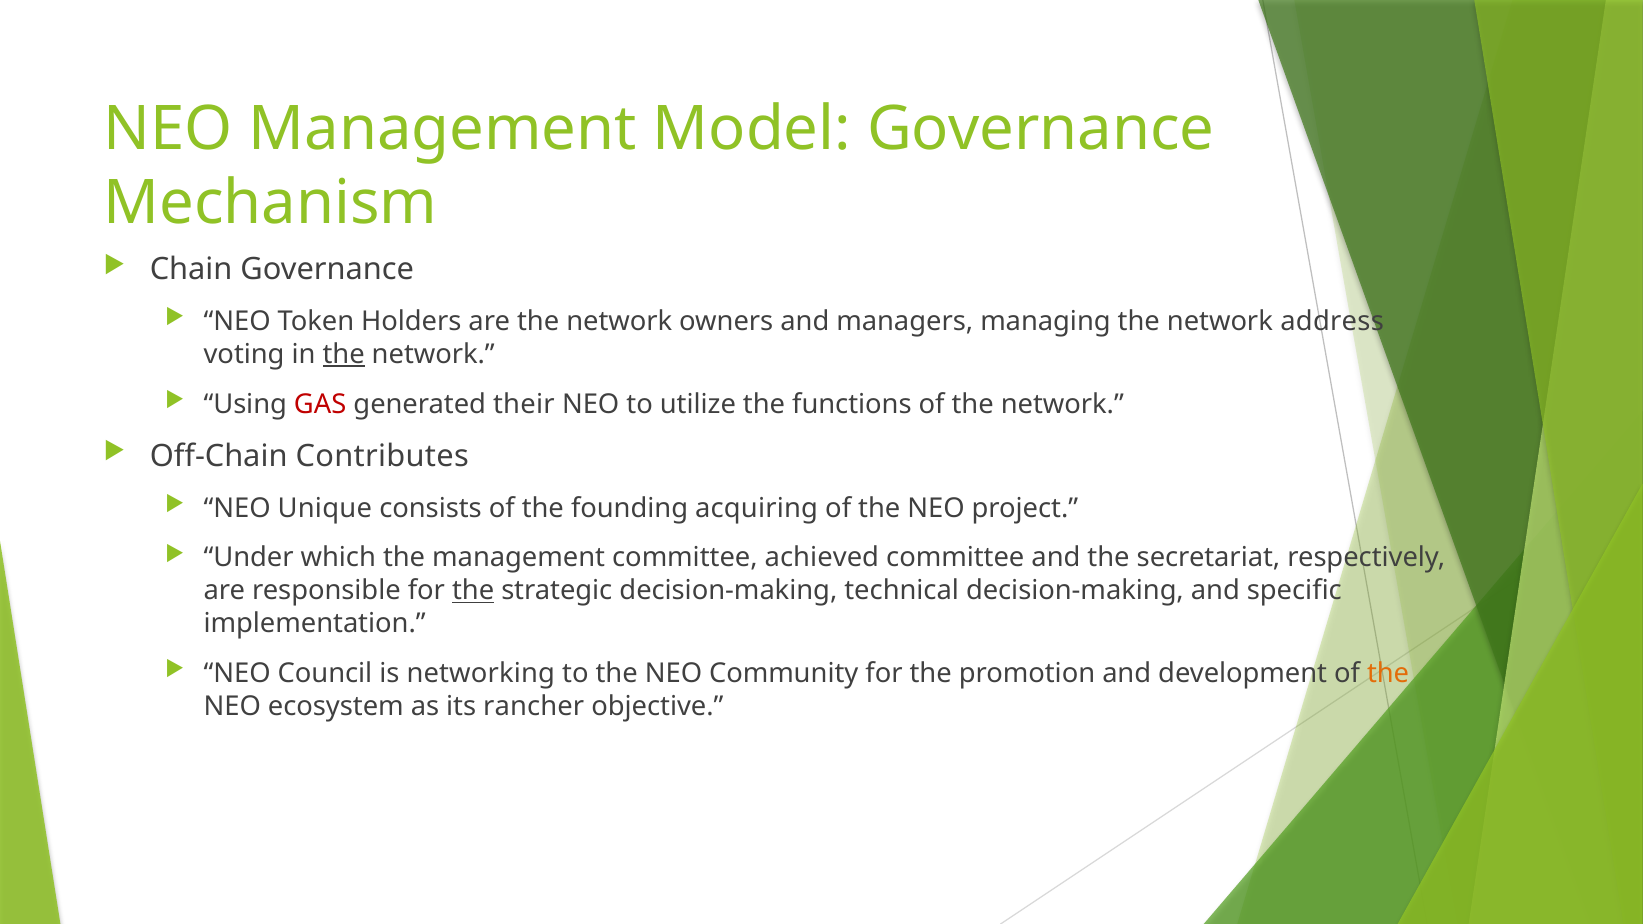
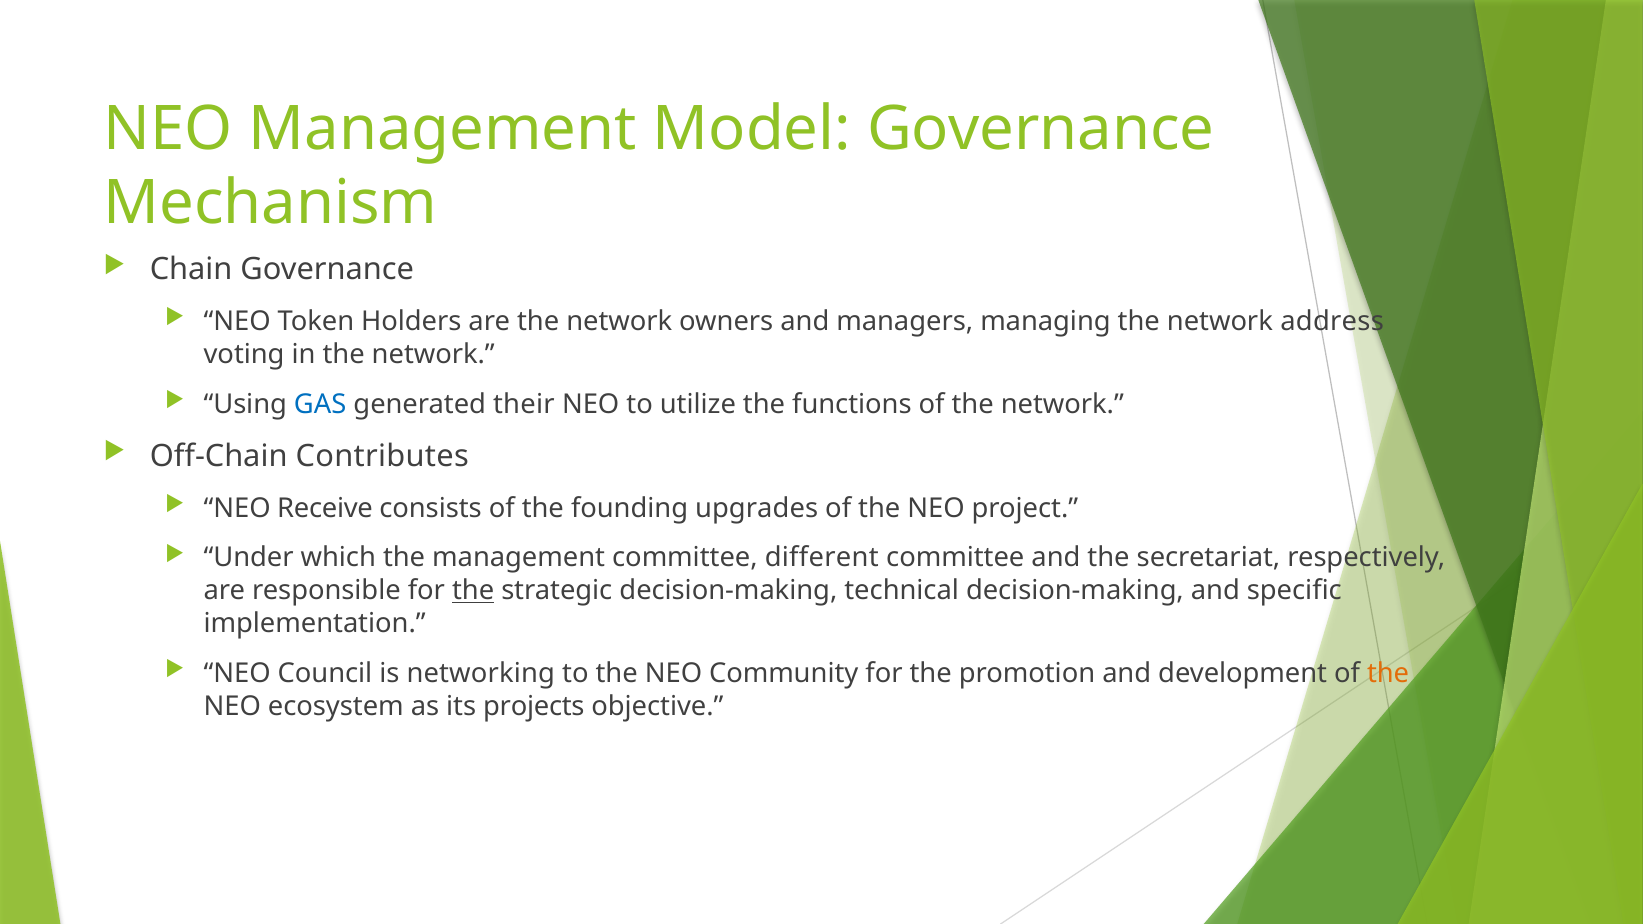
the at (344, 354) underline: present -> none
GAS colour: red -> blue
Unique: Unique -> Receive
acquiring: acquiring -> upgrades
achieved: achieved -> different
rancher: rancher -> projects
